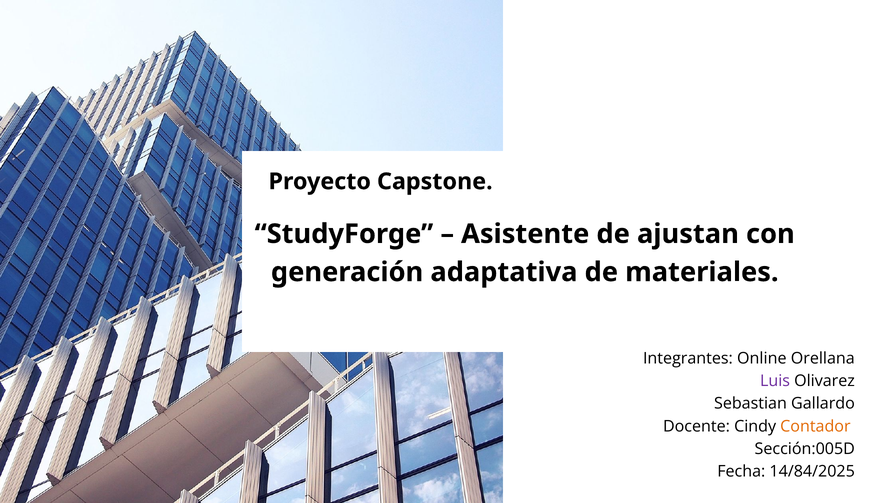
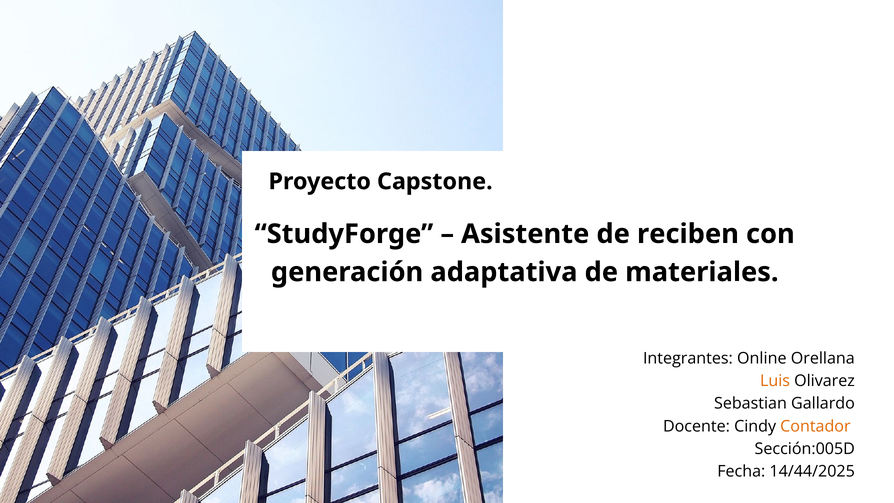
ajustan: ajustan -> reciben
Luis colour: purple -> orange
14/84/2025: 14/84/2025 -> 14/44/2025
